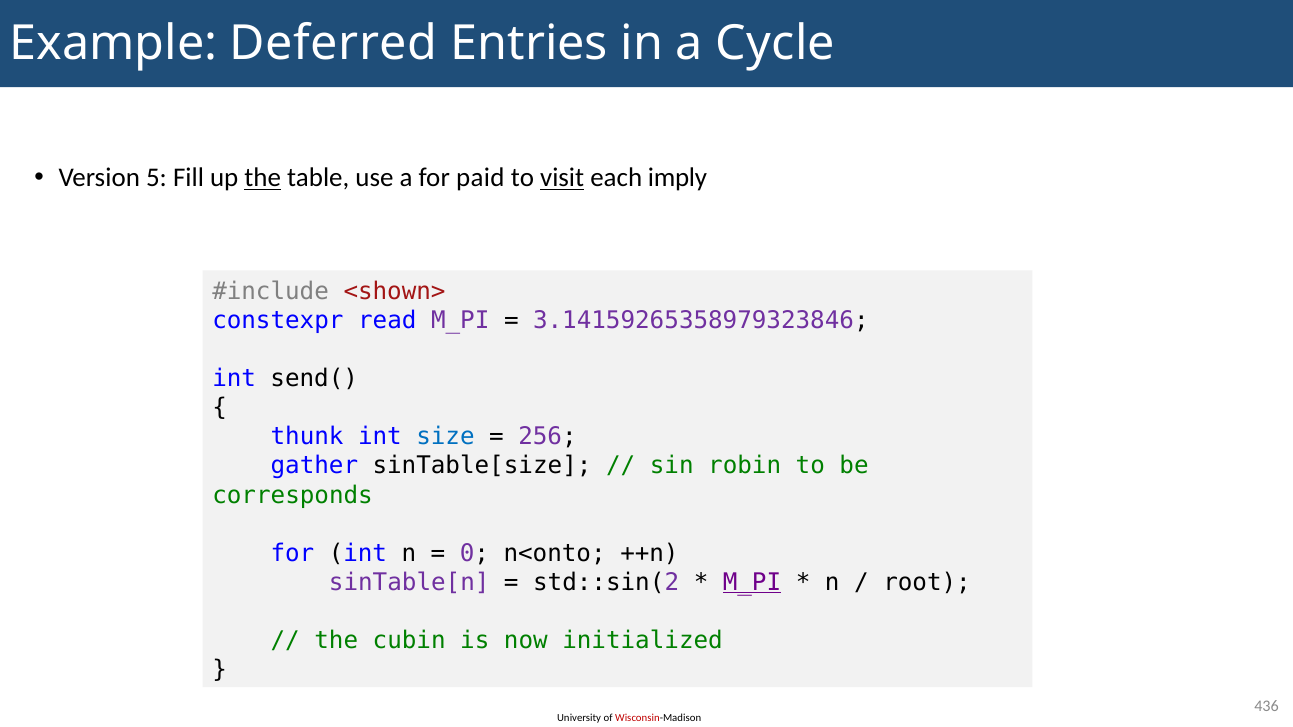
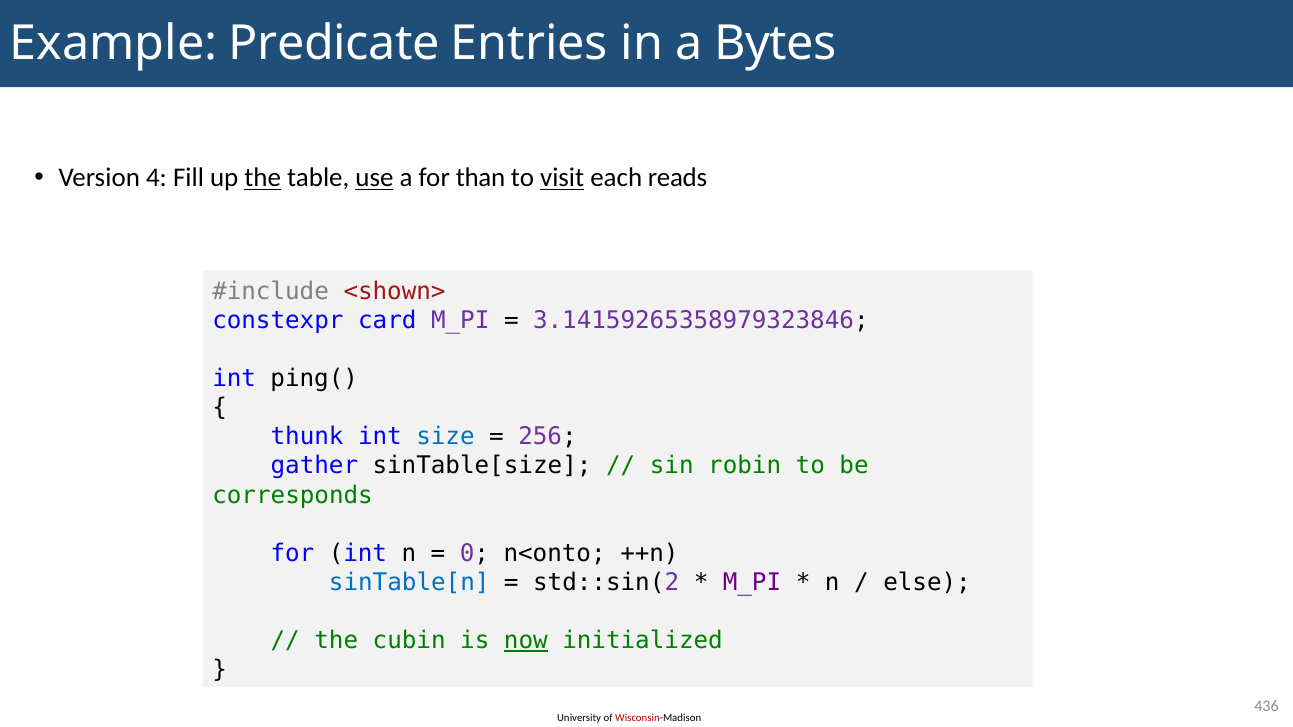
Deferred: Deferred -> Predicate
Cycle: Cycle -> Bytes
5: 5 -> 4
use underline: none -> present
paid: paid -> than
imply: imply -> reads
read: read -> card
send(: send( -> ping(
sinTable[n colour: purple -> blue
M_PI at (752, 583) underline: present -> none
root: root -> else
now underline: none -> present
